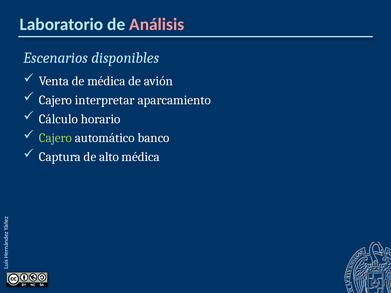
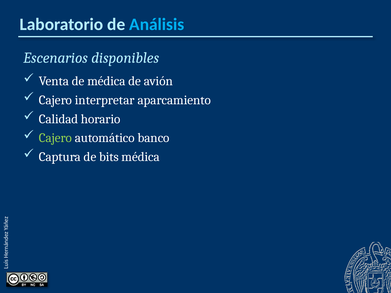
Análisis colour: pink -> light blue
Cálculo: Cálculo -> Calidad
alto: alto -> bits
